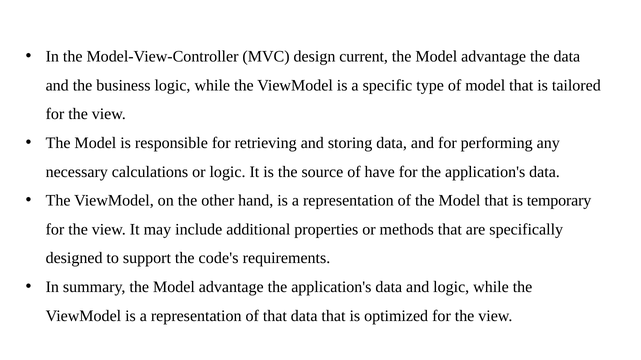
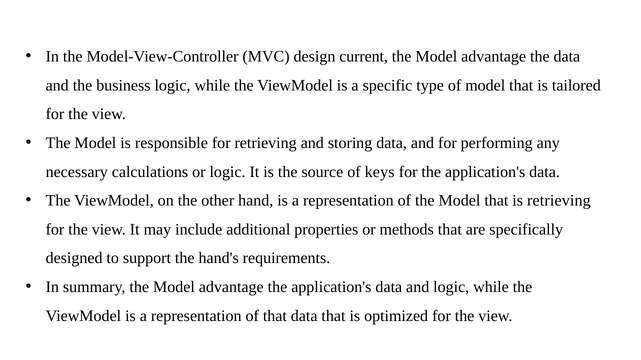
have: have -> keys
is temporary: temporary -> retrieving
code's: code's -> hand's
